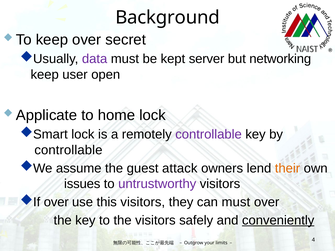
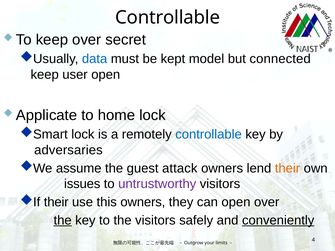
Background at (168, 17): Background -> Controllable
data colour: purple -> blue
server: server -> model
networking: networking -> connected
controllable at (209, 135) colour: purple -> blue
controllable at (68, 150): controllable -> adversaries
over at (56, 202): over -> their
this visitors: visitors -> owners
can must: must -> open
the at (63, 221) underline: none -> present
